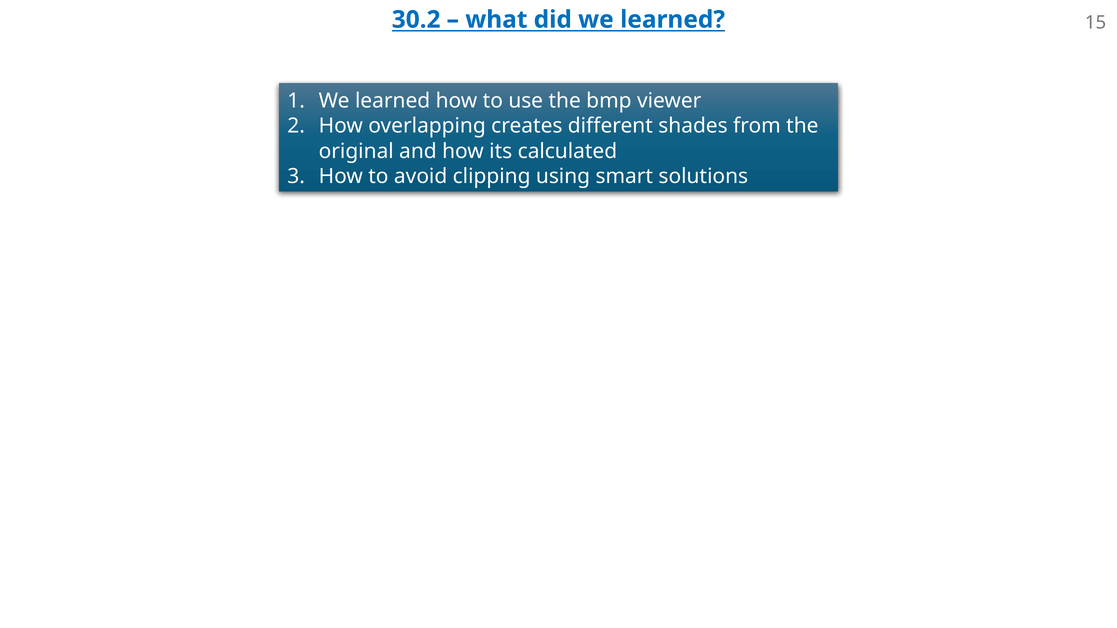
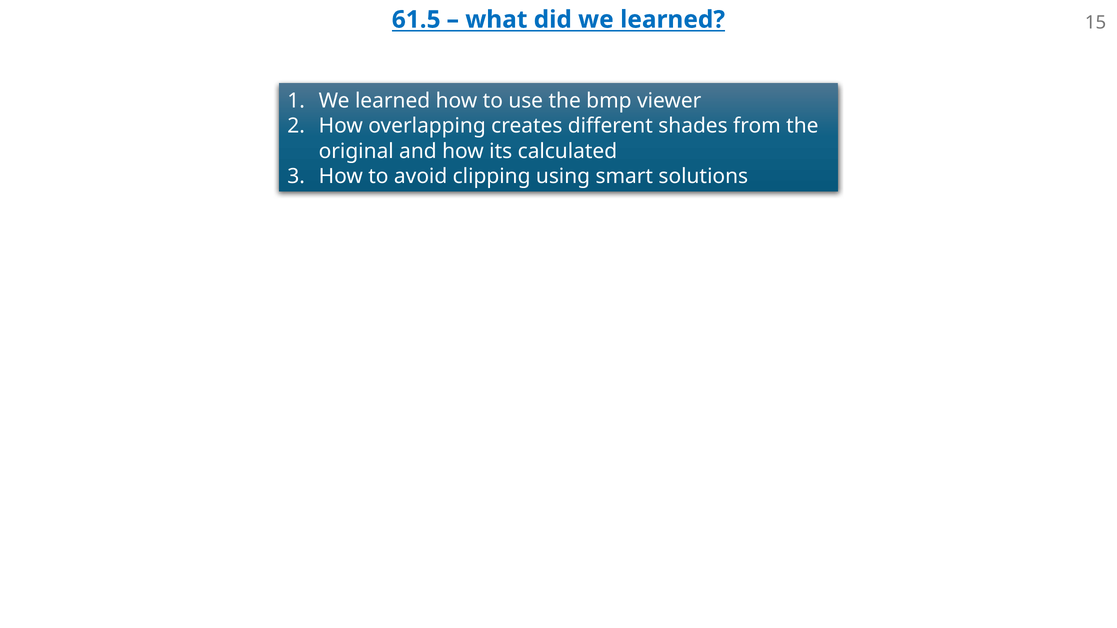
30.2: 30.2 -> 61.5
